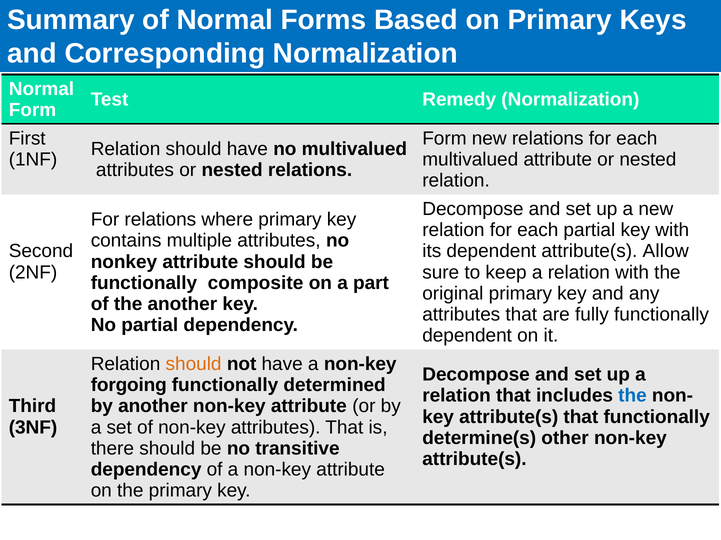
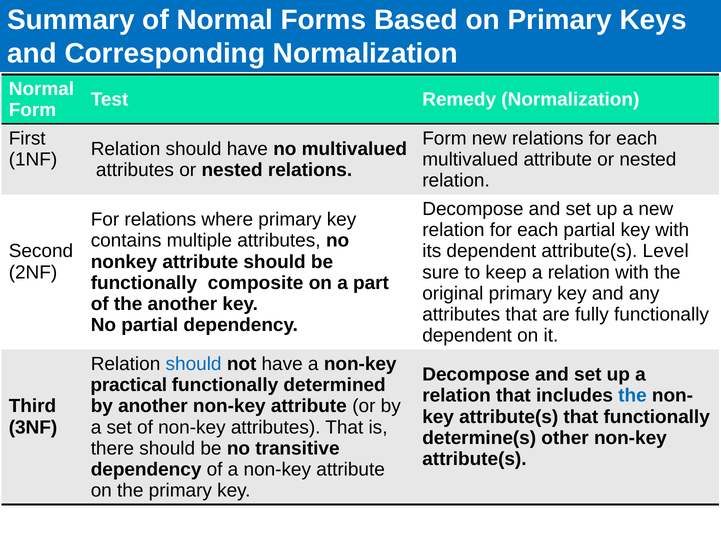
Allow: Allow -> Level
should at (194, 364) colour: orange -> blue
forgoing: forgoing -> practical
